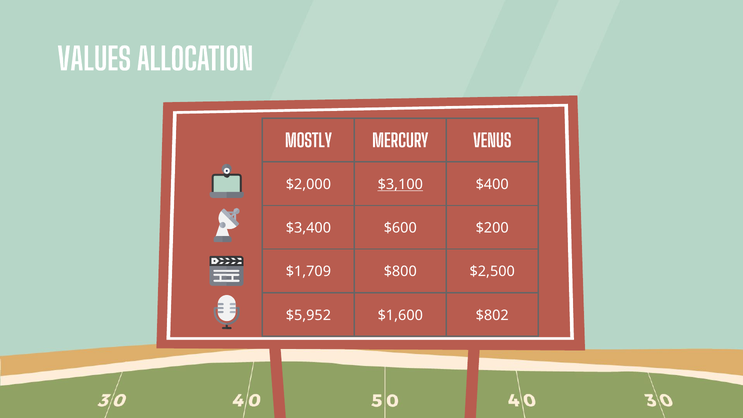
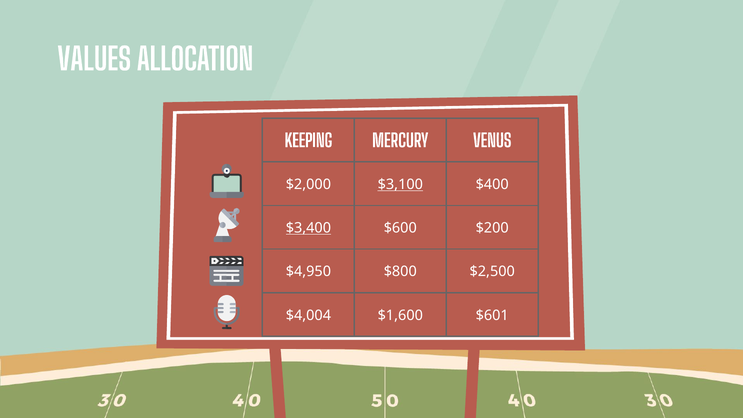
MOSTLY: MOSTLY -> KEEPING
$3,400 underline: none -> present
$1,709: $1,709 -> $4,950
$5,952: $5,952 -> $4,004
$802: $802 -> $601
